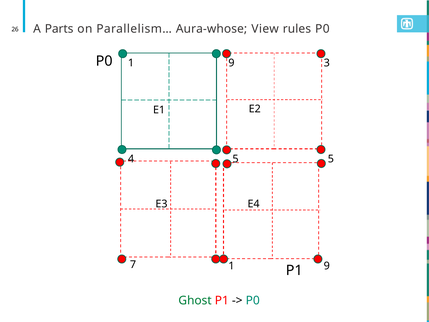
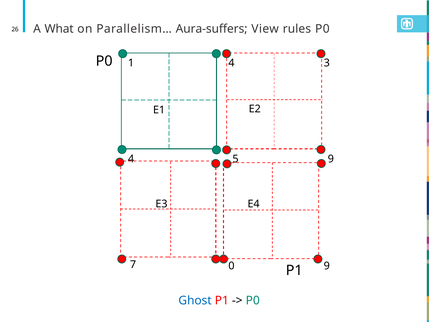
Parts: Parts -> What
Aura-whose: Aura-whose -> Aura-suffers
9 at (231, 63): 9 -> 4
5 5: 5 -> 9
7 1: 1 -> 0
Ghost colour: green -> blue
